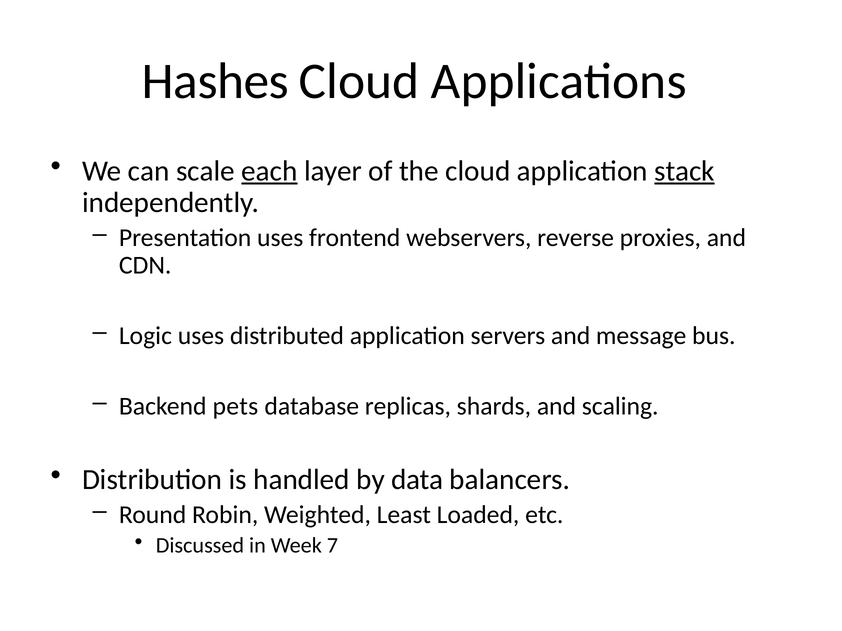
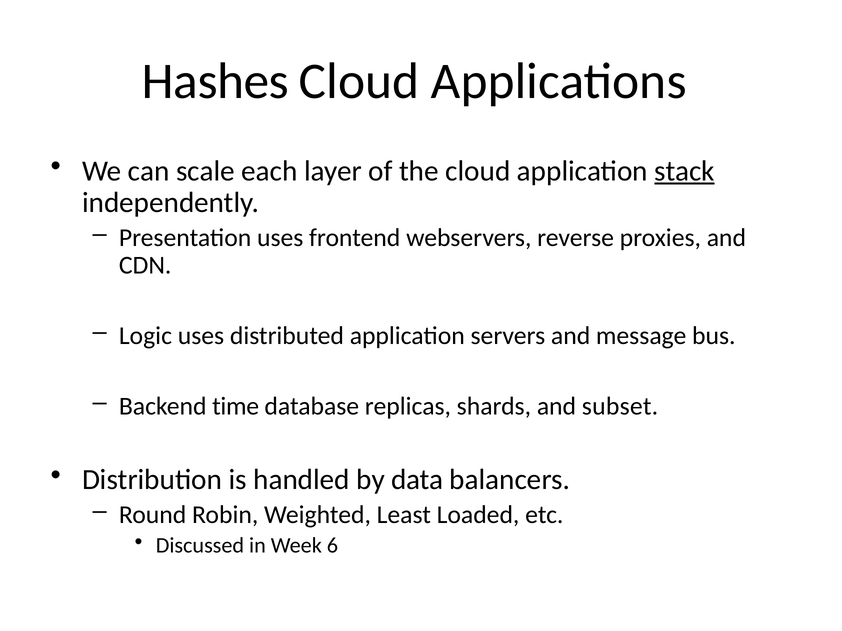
each underline: present -> none
pets: pets -> time
scaling: scaling -> subset
7: 7 -> 6
